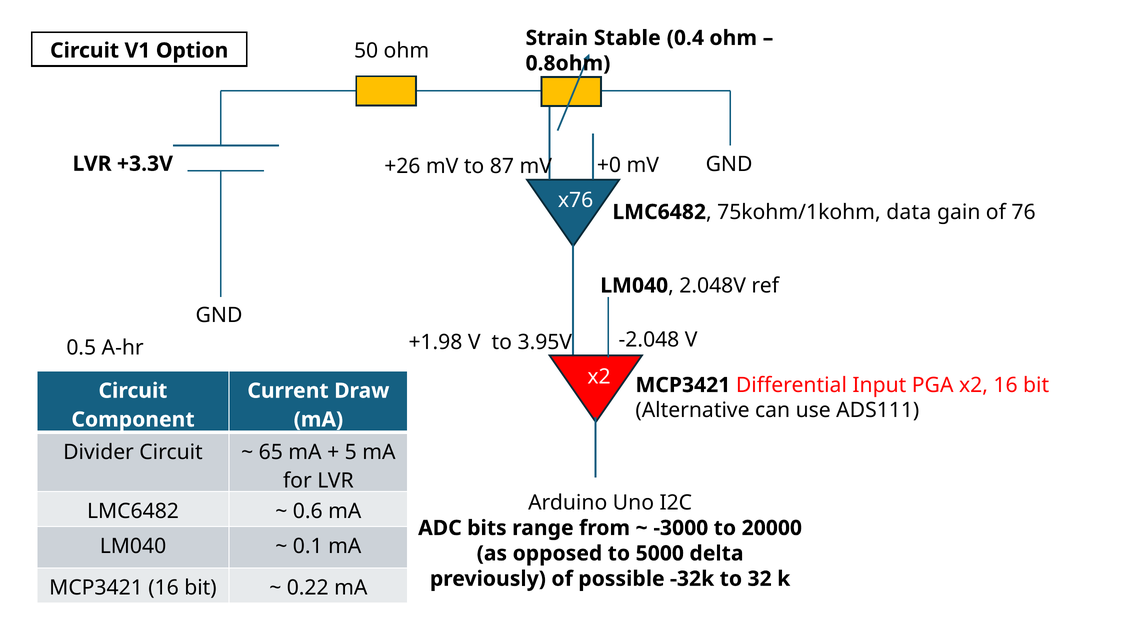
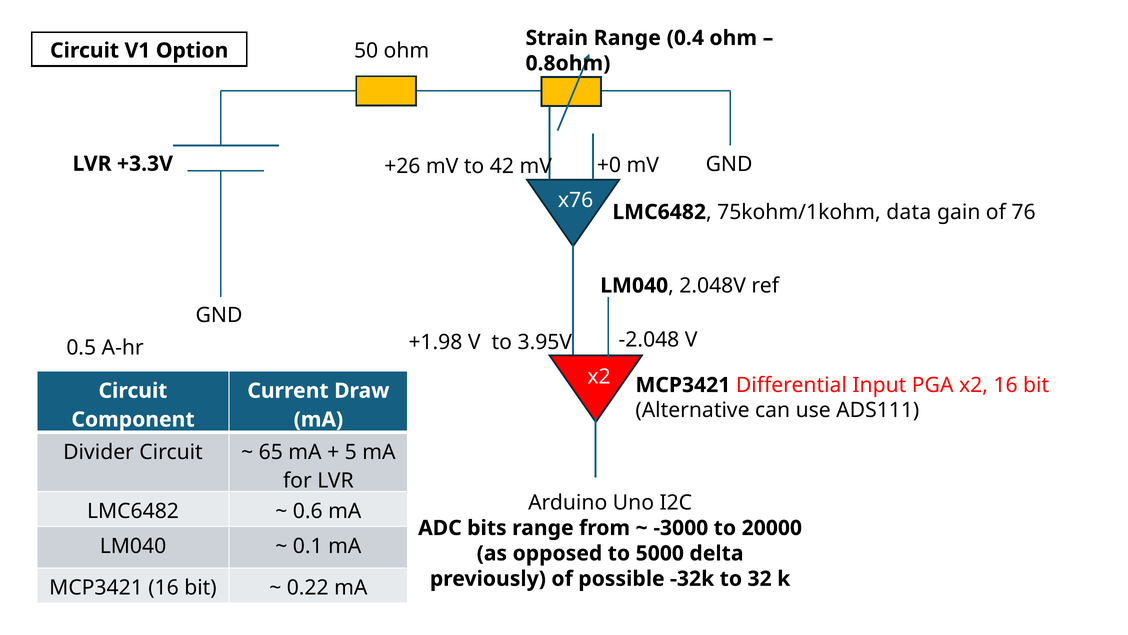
Strain Stable: Stable -> Range
87: 87 -> 42
